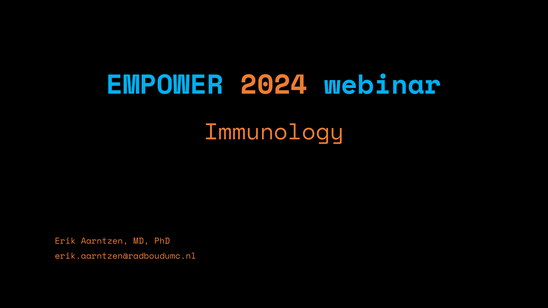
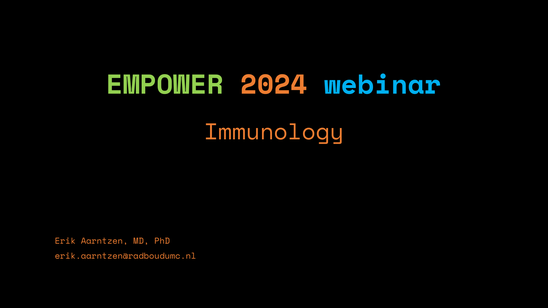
EMPOWER colour: light blue -> light green
